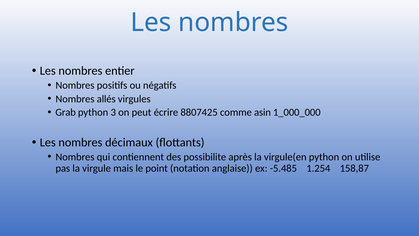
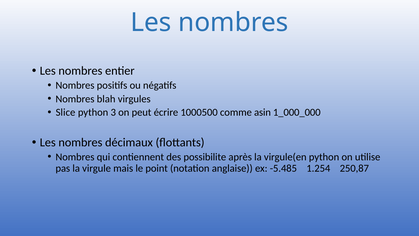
allés: allés -> blah
Grab: Grab -> Slice
8807425: 8807425 -> 1000500
158,87: 158,87 -> 250,87
